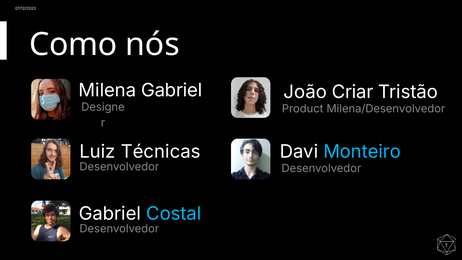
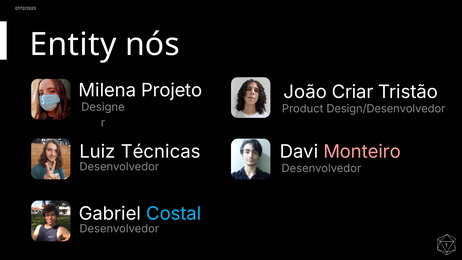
Como: Como -> Entity
Milena Gabriel: Gabriel -> Projeto
Milena/Desenvolvedor: Milena/Desenvolvedor -> Design/Desenvolvedor
Monteiro colour: light blue -> pink
